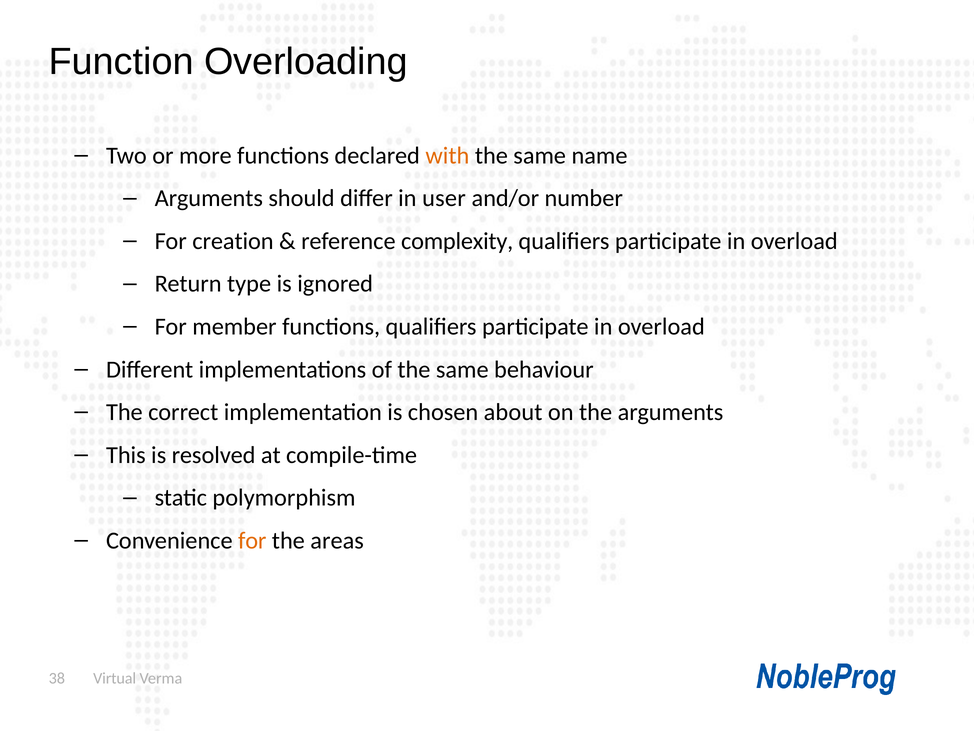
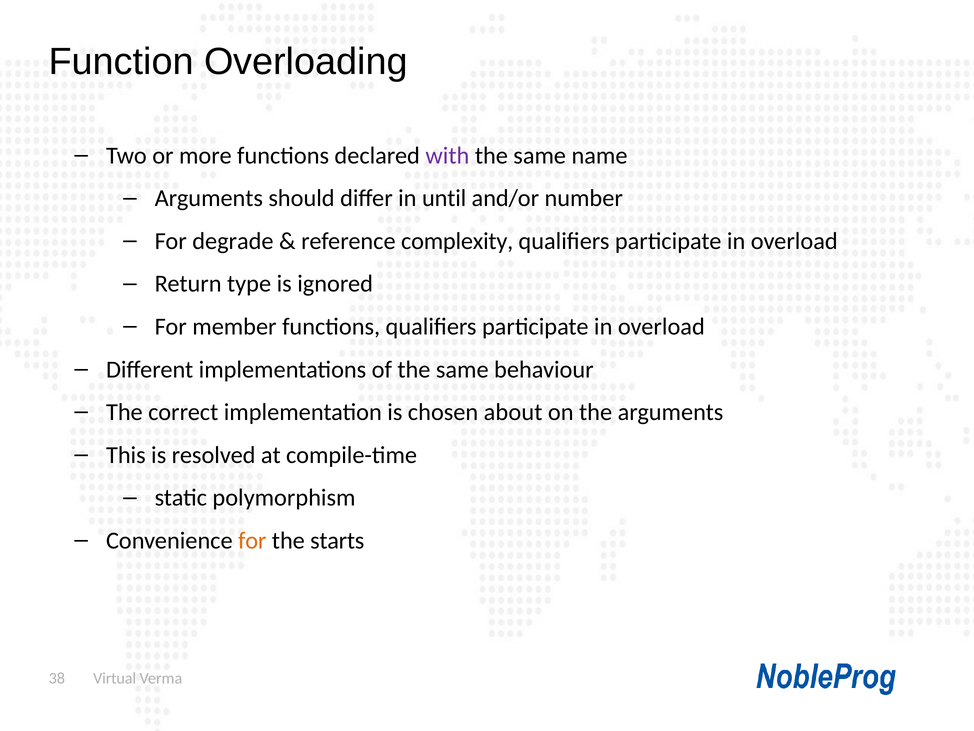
with colour: orange -> purple
user: user -> until
creation: creation -> degrade
areas: areas -> starts
